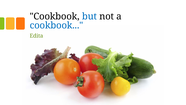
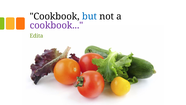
cookbook at (56, 25) colour: blue -> purple
